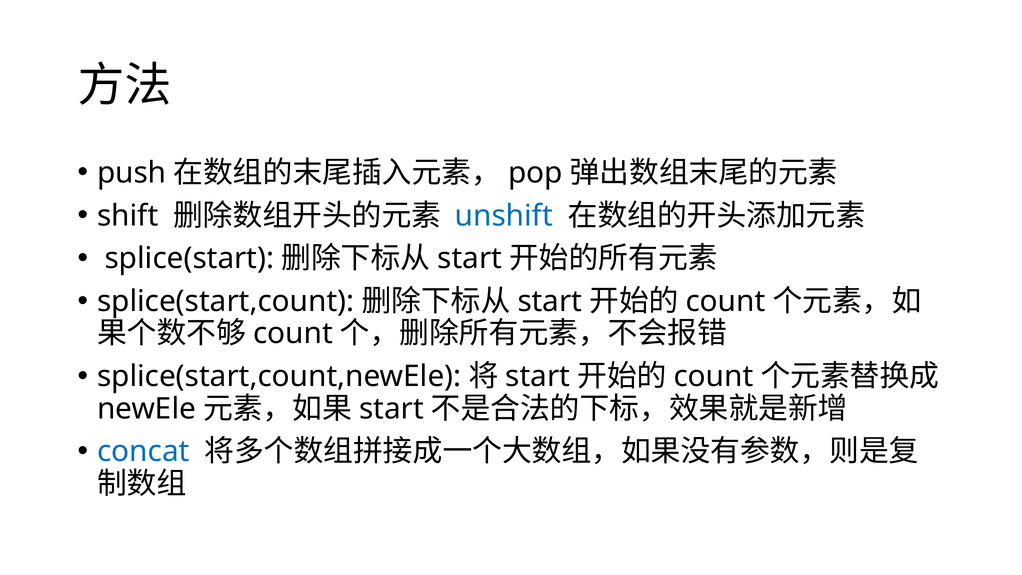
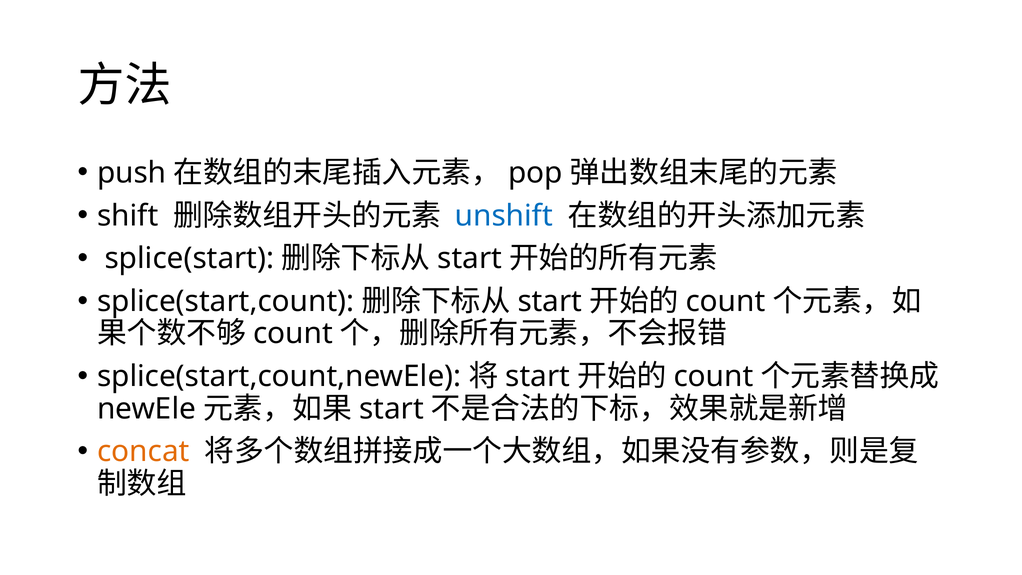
concat colour: blue -> orange
